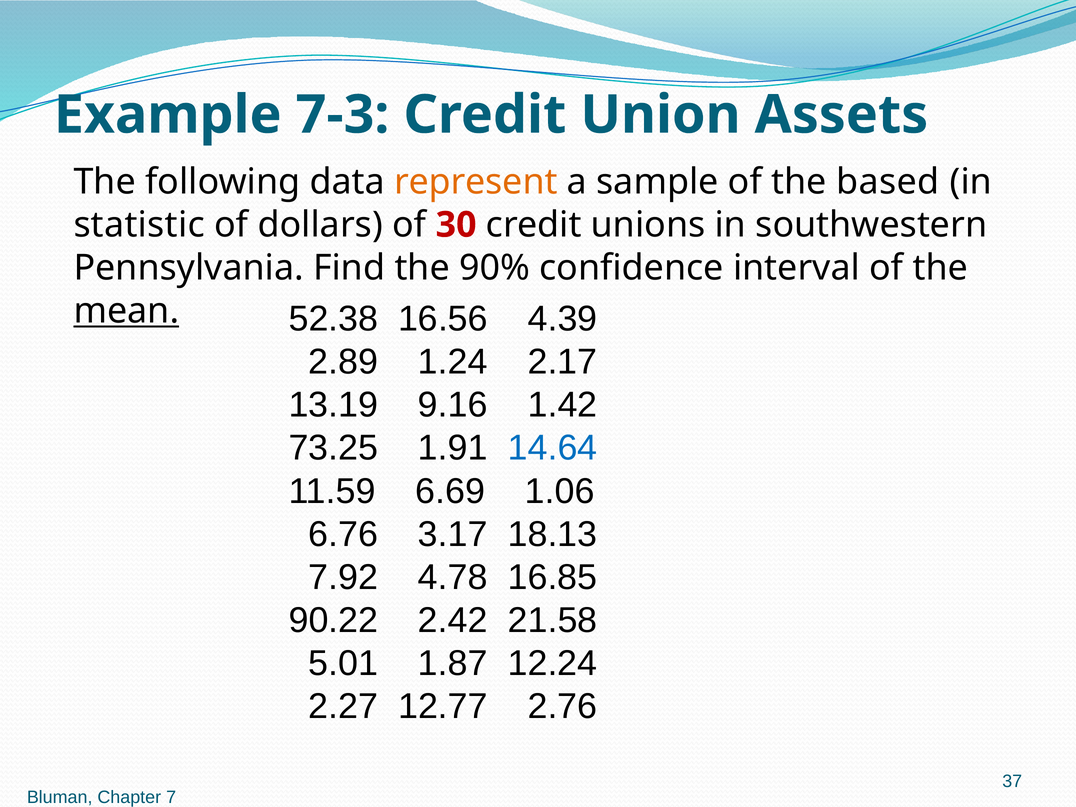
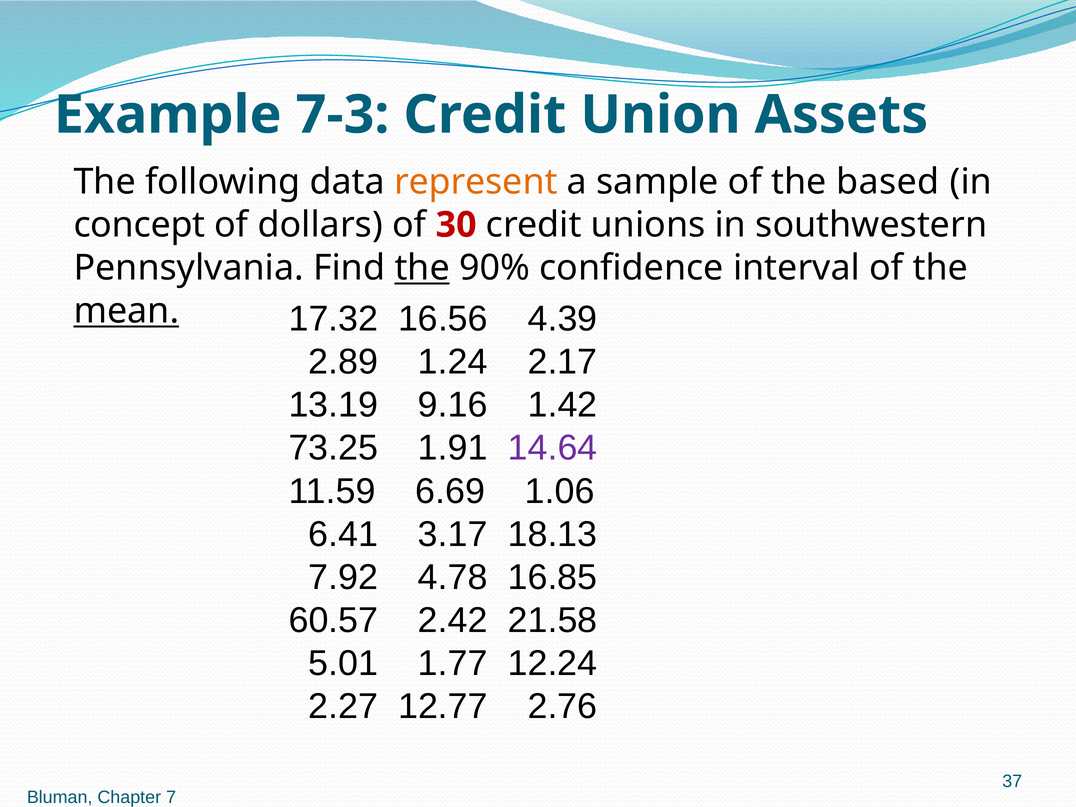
statistic: statistic -> concept
the at (422, 268) underline: none -> present
52.38: 52.38 -> 17.32
14.64 colour: blue -> purple
6.76: 6.76 -> 6.41
90.22: 90.22 -> 60.57
1.87: 1.87 -> 1.77
